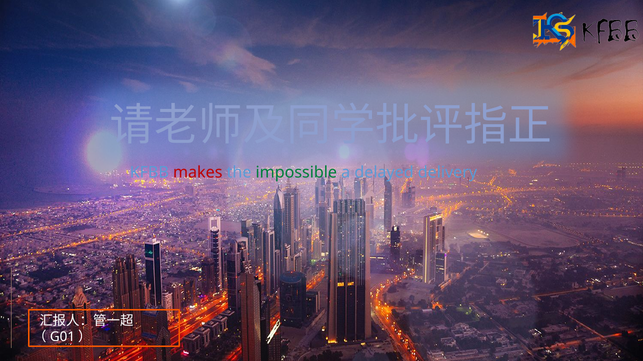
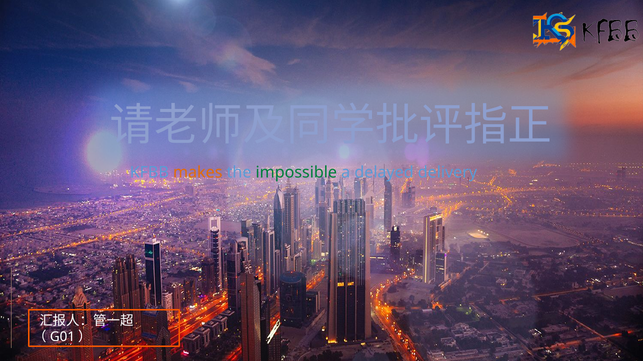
makes colour: red -> orange
